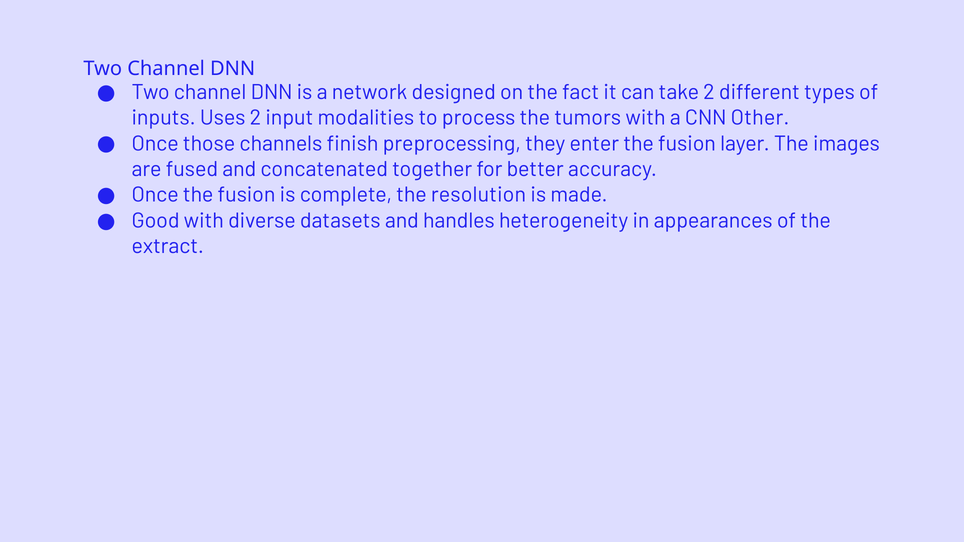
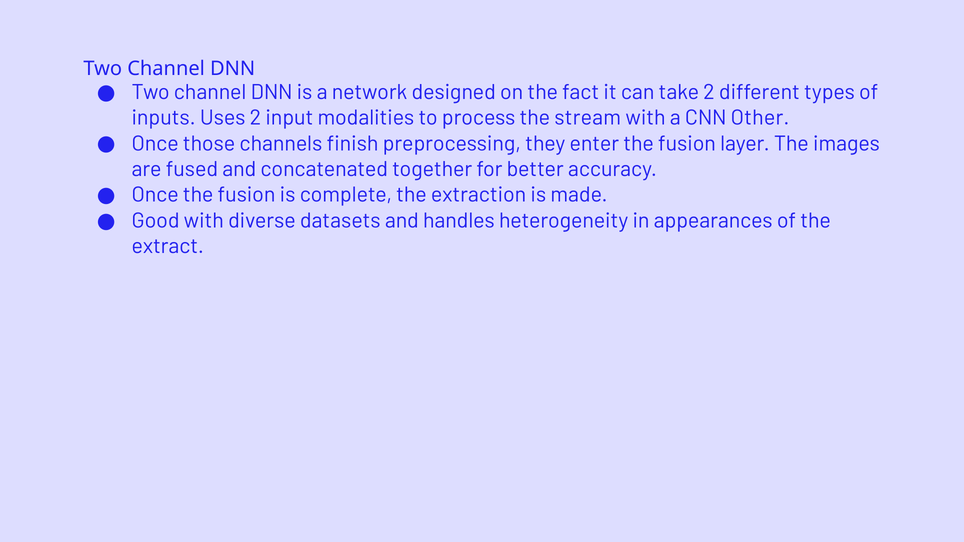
tumors: tumors -> stream
resolution: resolution -> extraction
